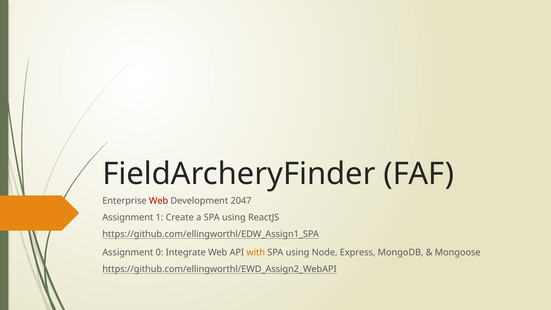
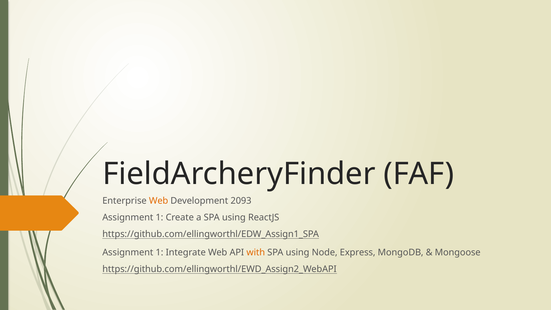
Web at (159, 201) colour: red -> orange
2047: 2047 -> 2093
0 at (159, 252): 0 -> 1
